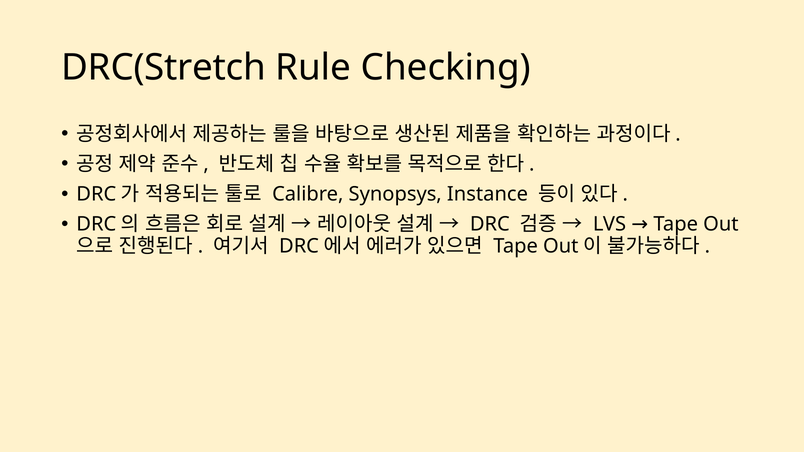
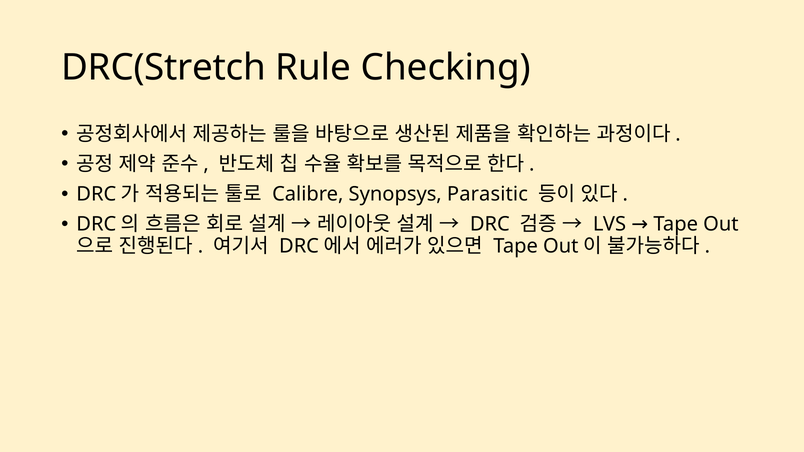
Instance: Instance -> Parasitic
